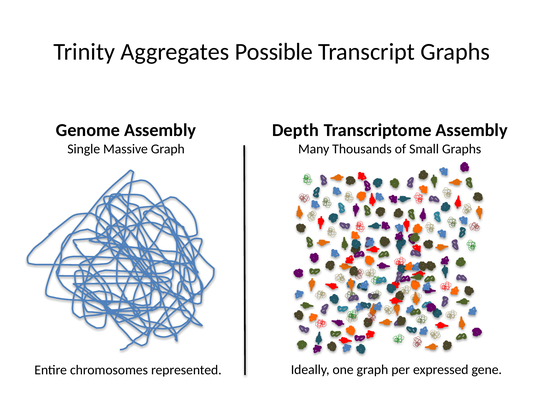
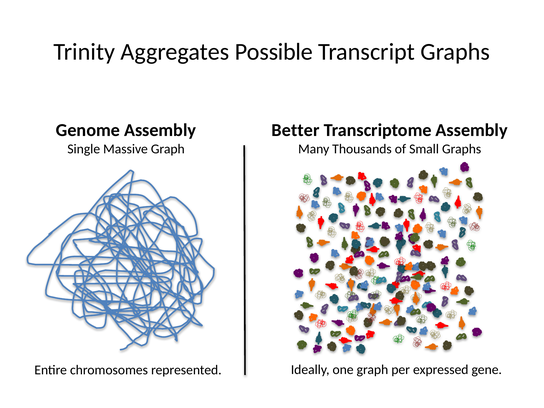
Depth: Depth -> Better
